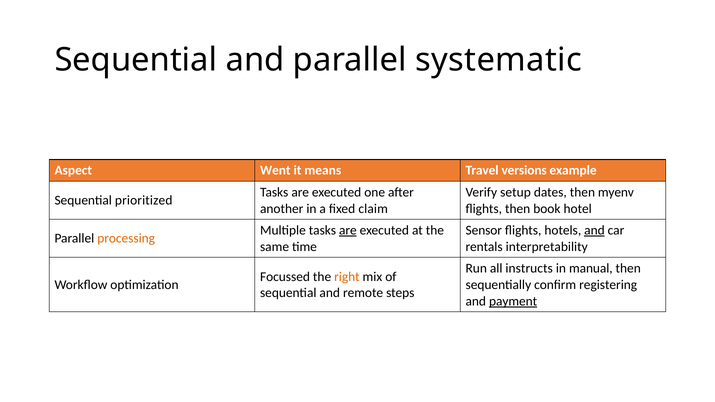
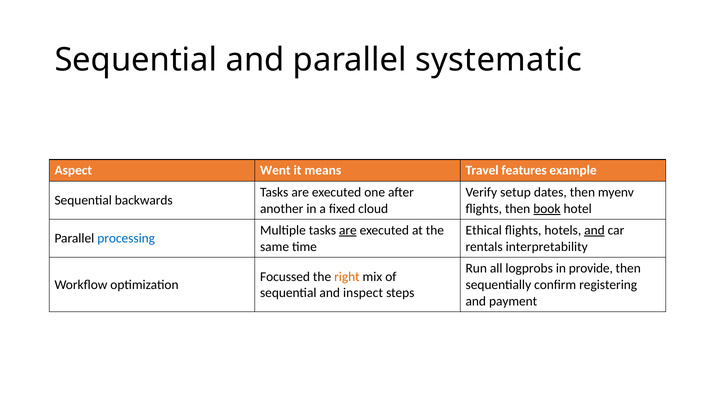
versions: versions -> features
prioritized: prioritized -> backwards
claim: claim -> cloud
book underline: none -> present
Sensor: Sensor -> Ethical
processing colour: orange -> blue
instructs: instructs -> logprobs
manual: manual -> provide
remote: remote -> inspect
payment underline: present -> none
